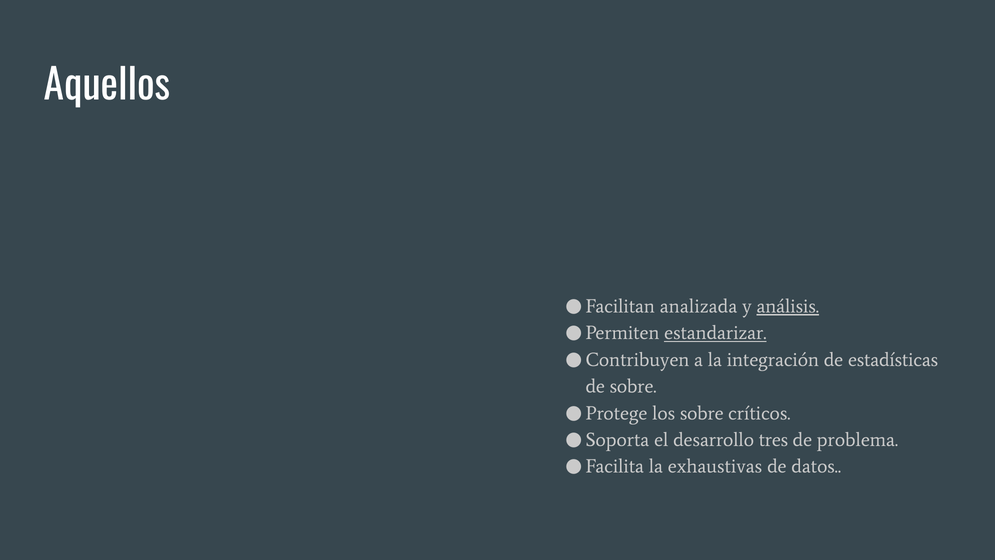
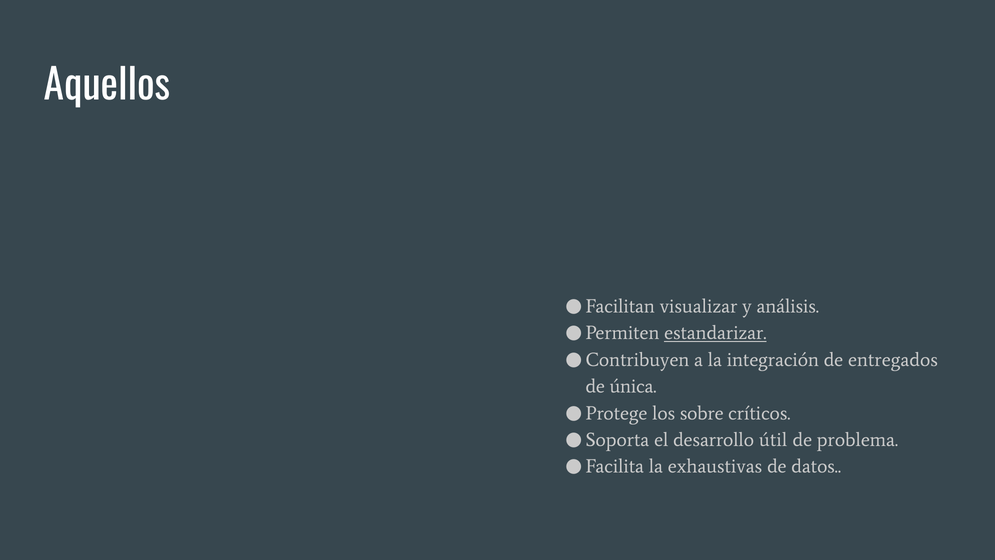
analizada: analizada -> visualizar
análisis underline: present -> none
estadísticas: estadísticas -> entregados
de sobre: sobre -> única
tres: tres -> útil
